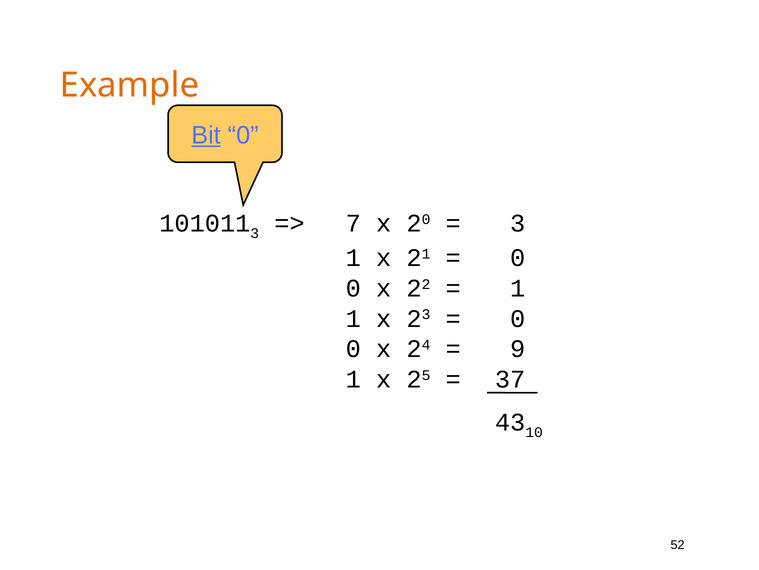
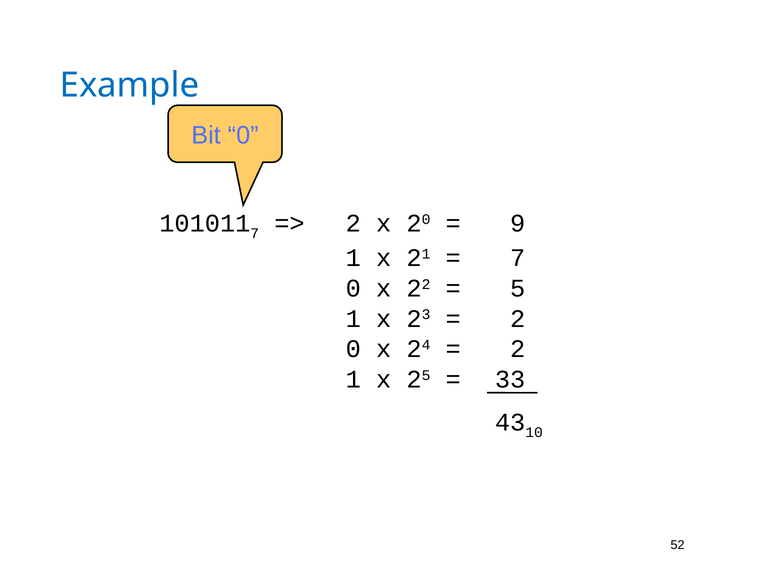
Example colour: orange -> blue
Bit underline: present -> none
3 at (255, 233): 3 -> 7
7 at (353, 223): 7 -> 2
3 at (518, 223): 3 -> 9
0 at (518, 258): 0 -> 7
1 at (518, 288): 1 -> 5
0 at (518, 318): 0 -> 2
9 at (518, 349): 9 -> 2
37: 37 -> 33
